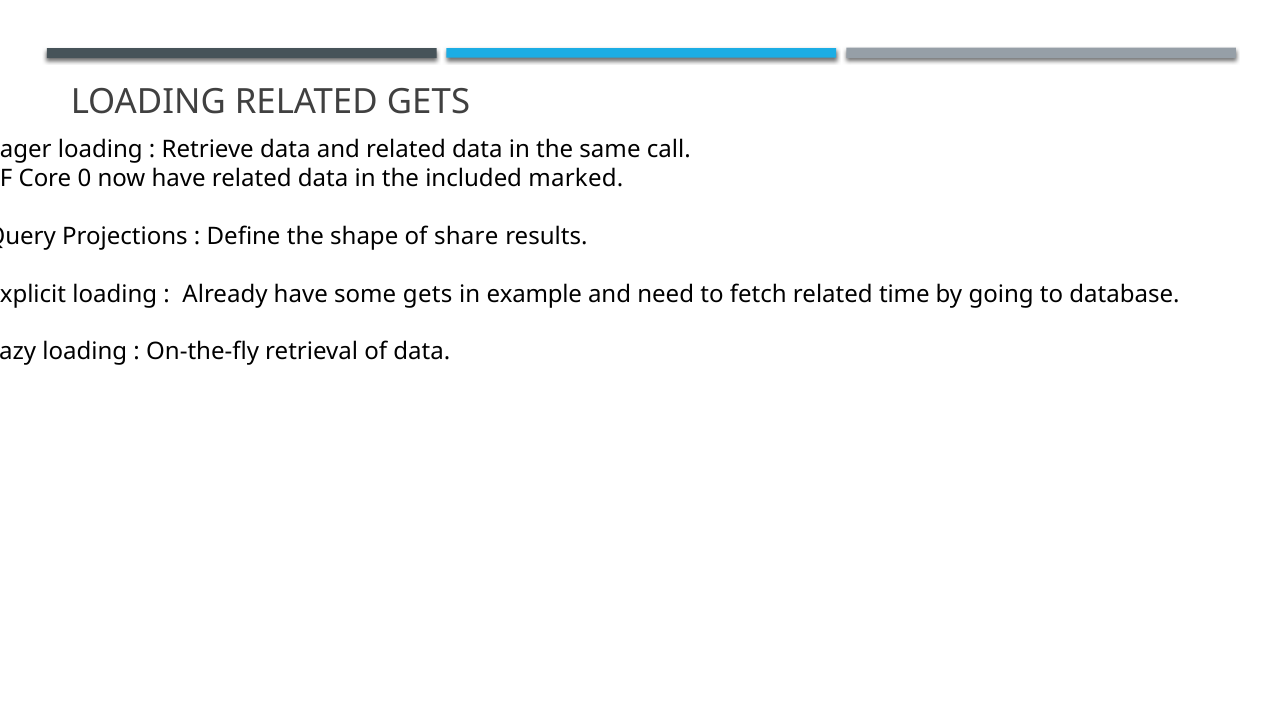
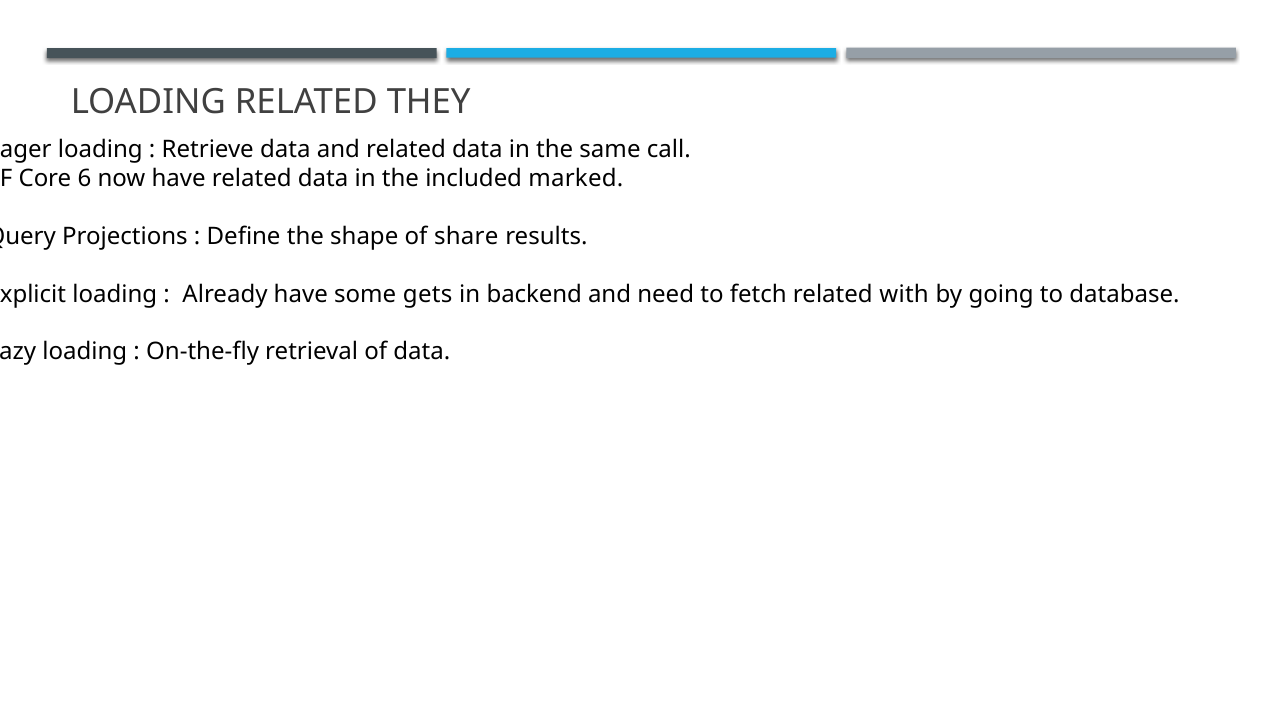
RELATED GETS: GETS -> THEY
0: 0 -> 6
example: example -> backend
time: time -> with
